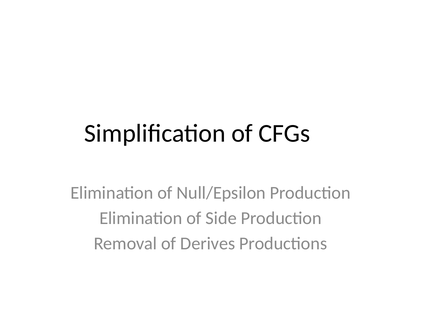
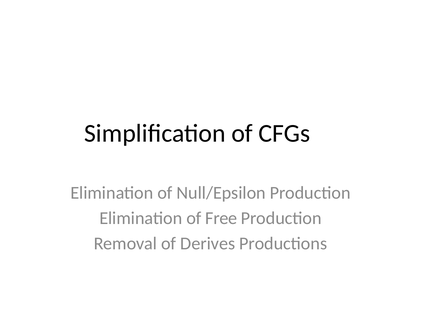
Side: Side -> Free
